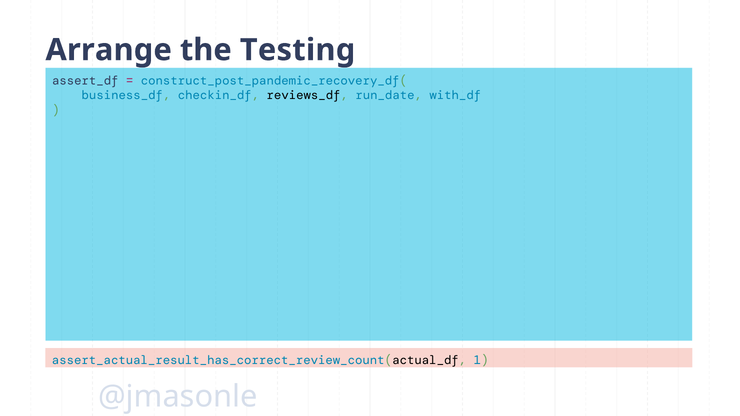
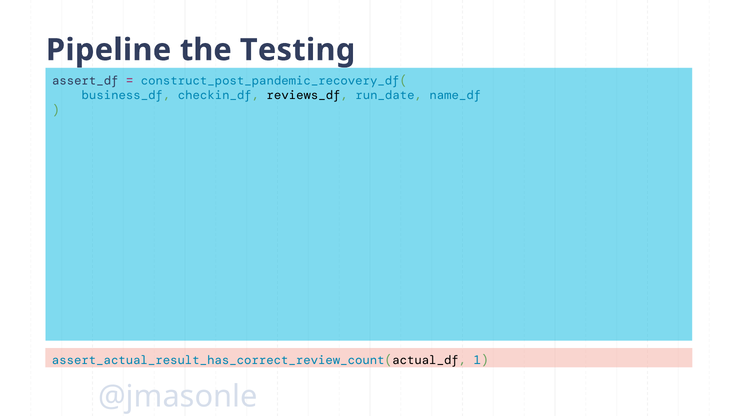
Arrange: Arrange -> Pipeline
with_df: with_df -> name_df
